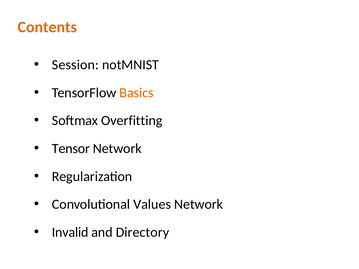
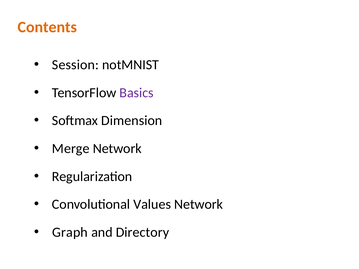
Basics colour: orange -> purple
Overfitting: Overfitting -> Dimension
Tensor: Tensor -> Merge
Invalid: Invalid -> Graph
